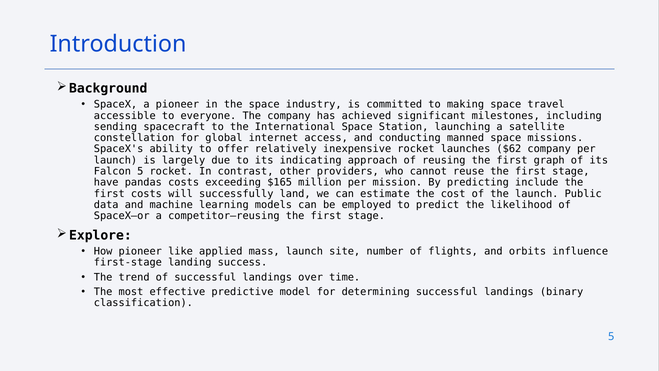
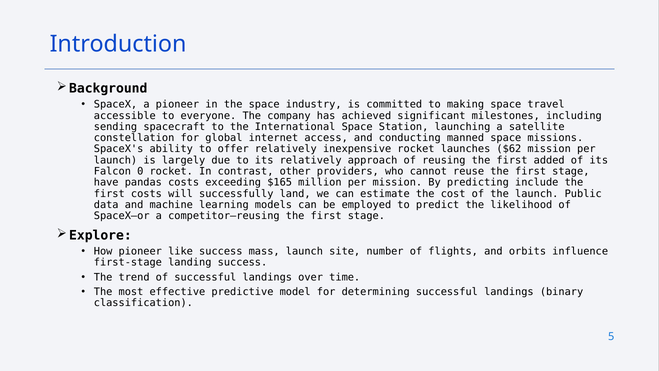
$62 company: company -> mission
its indicating: indicating -> relatively
graph: graph -> added
Falcon 5: 5 -> 0
like applied: applied -> success
